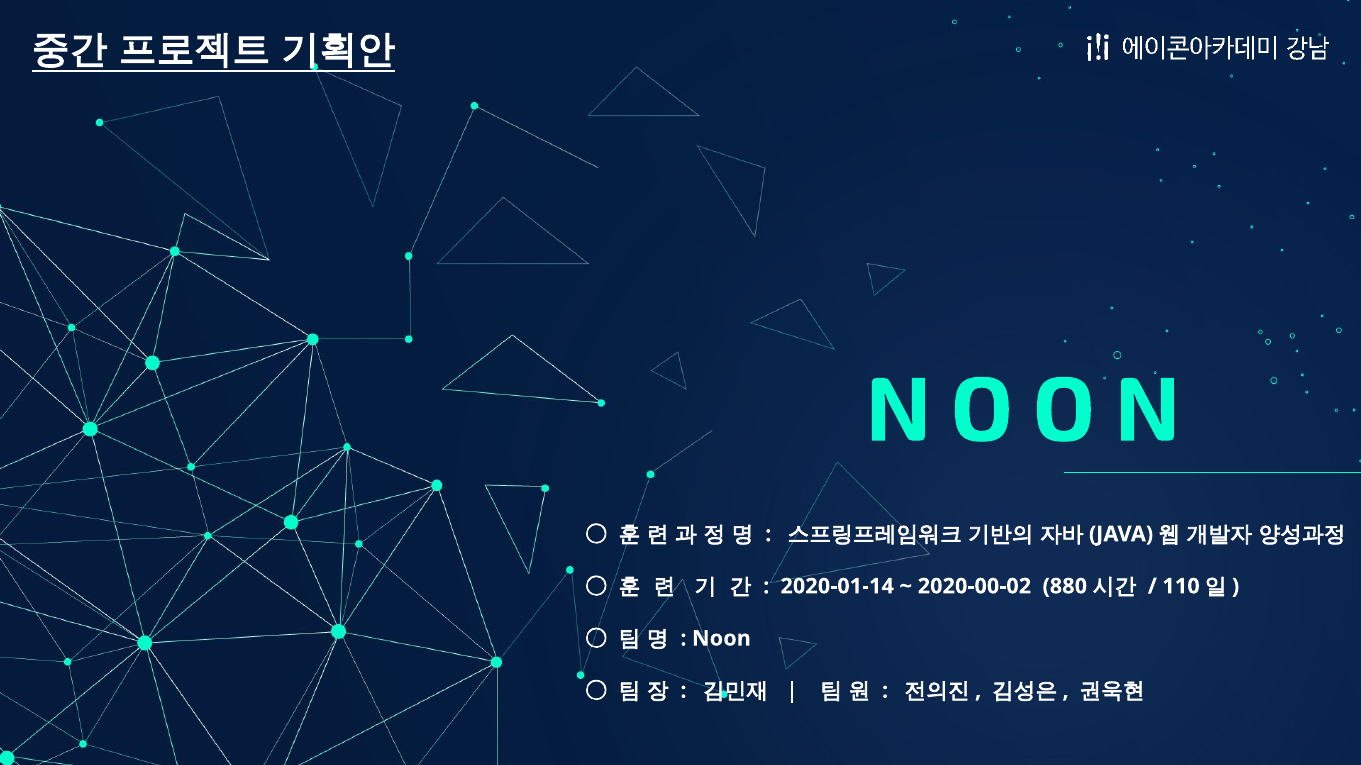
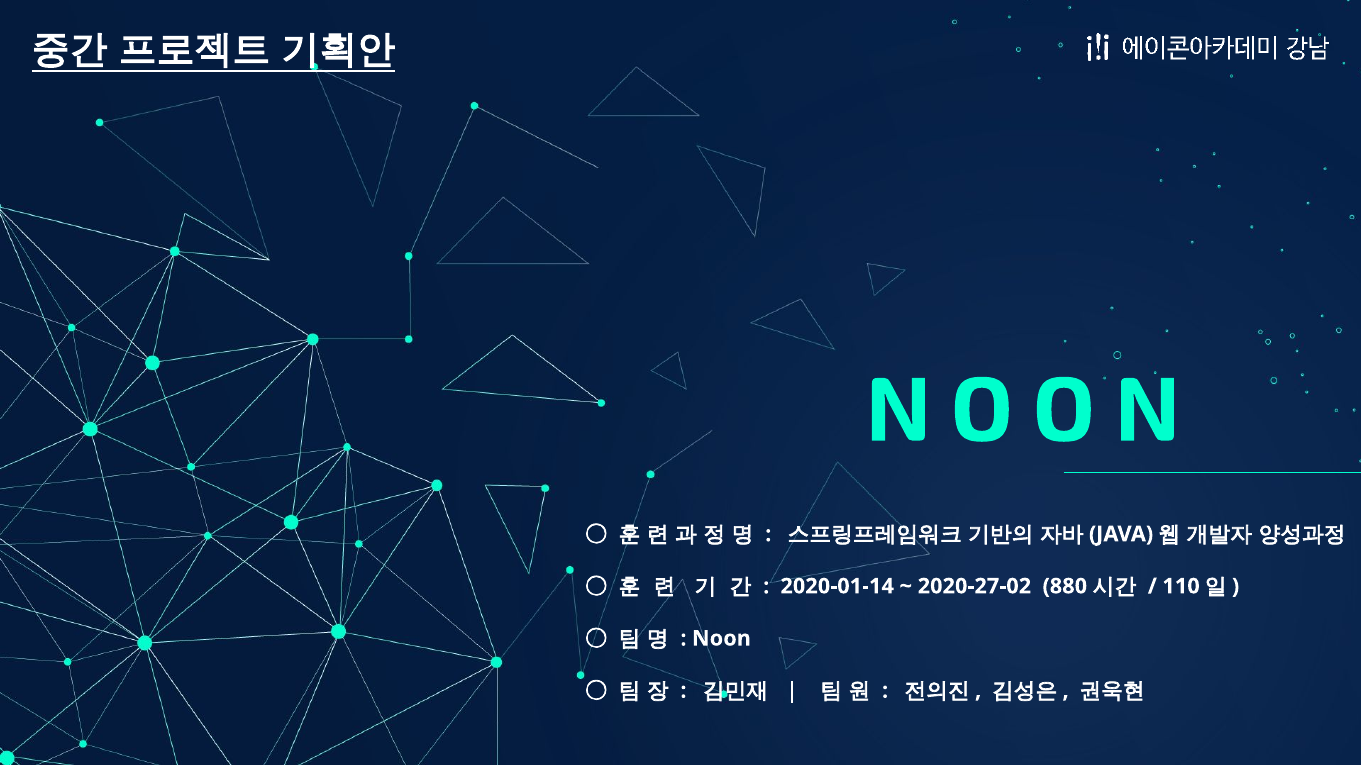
2020-00-02: 2020-00-02 -> 2020-27-02
